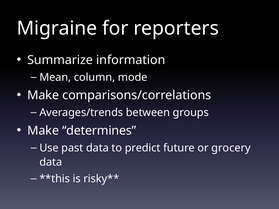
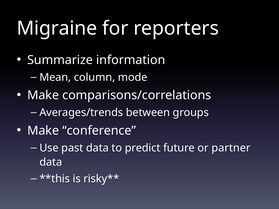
determines: determines -> conference
grocery: grocery -> partner
